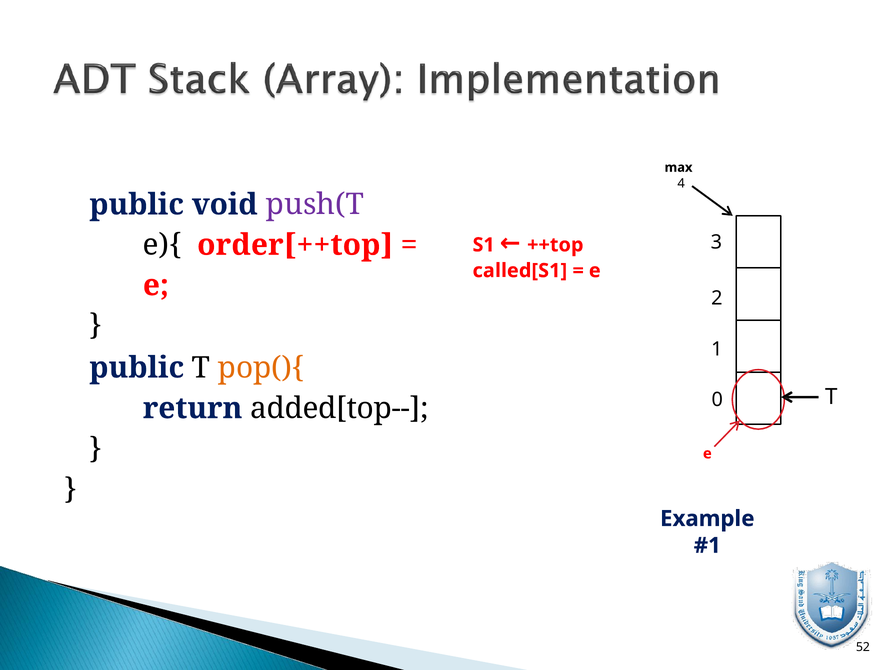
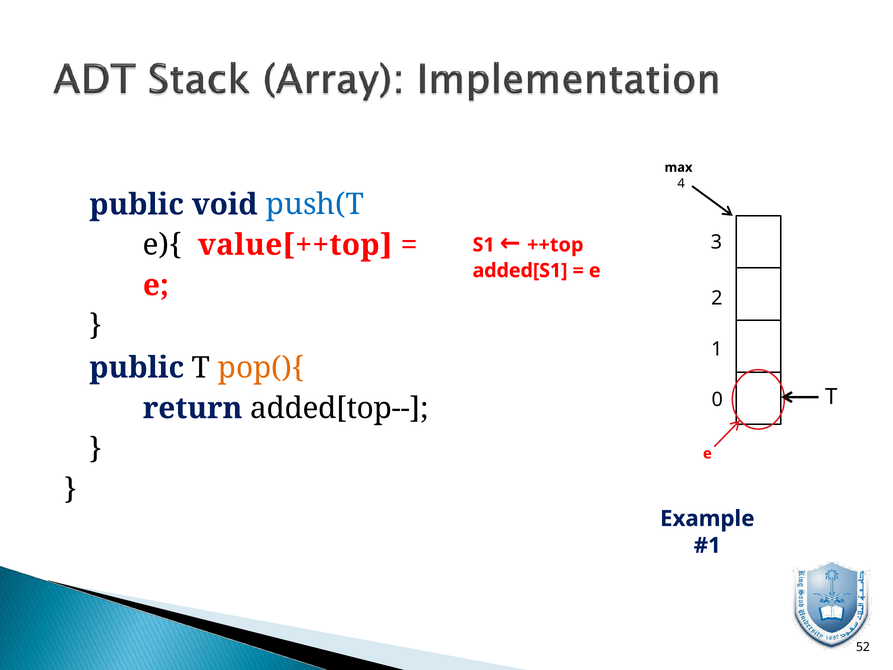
push(T colour: purple -> blue
order[++top: order[++top -> value[++top
called[S1: called[S1 -> added[S1
